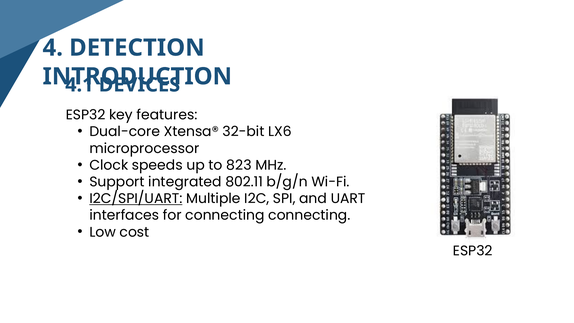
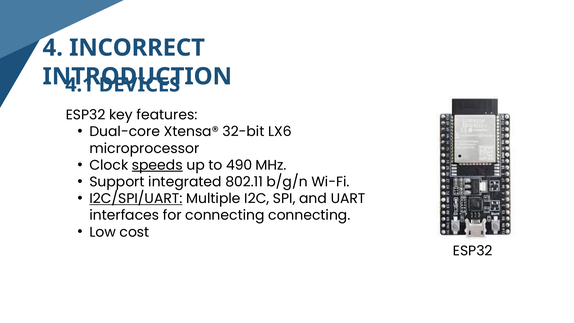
DETECTION: DETECTION -> INCORRECT
speeds underline: none -> present
823: 823 -> 490
